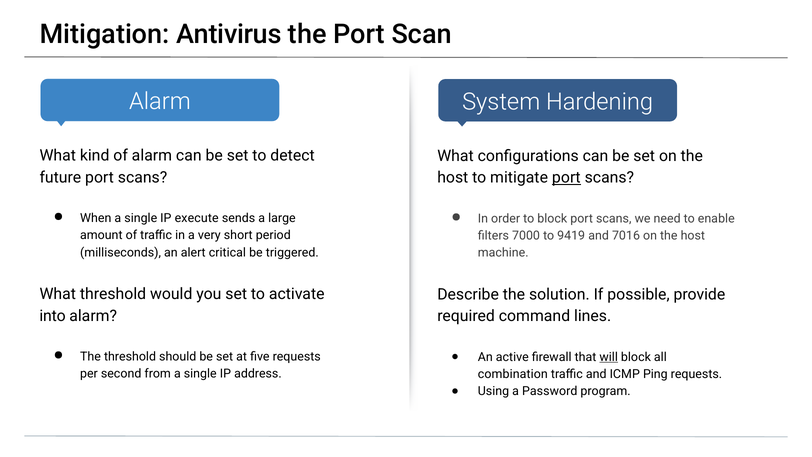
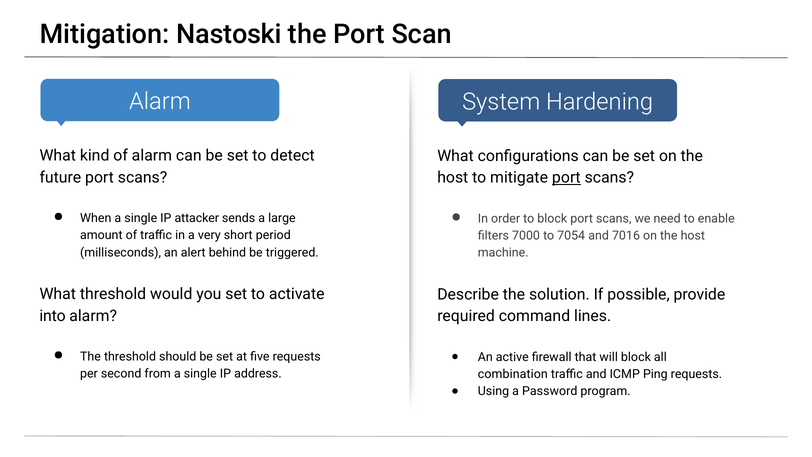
Antivirus: Antivirus -> Nastoski
execute: execute -> attacker
9419: 9419 -> 7054
critical: critical -> behind
will underline: present -> none
